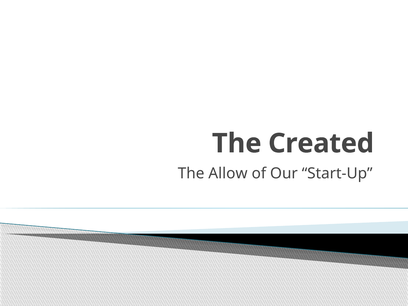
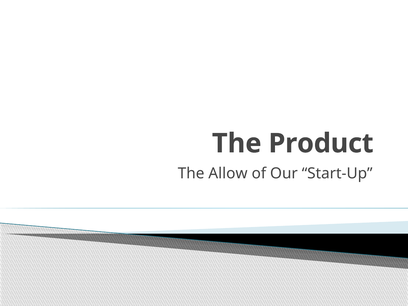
Created: Created -> Product
